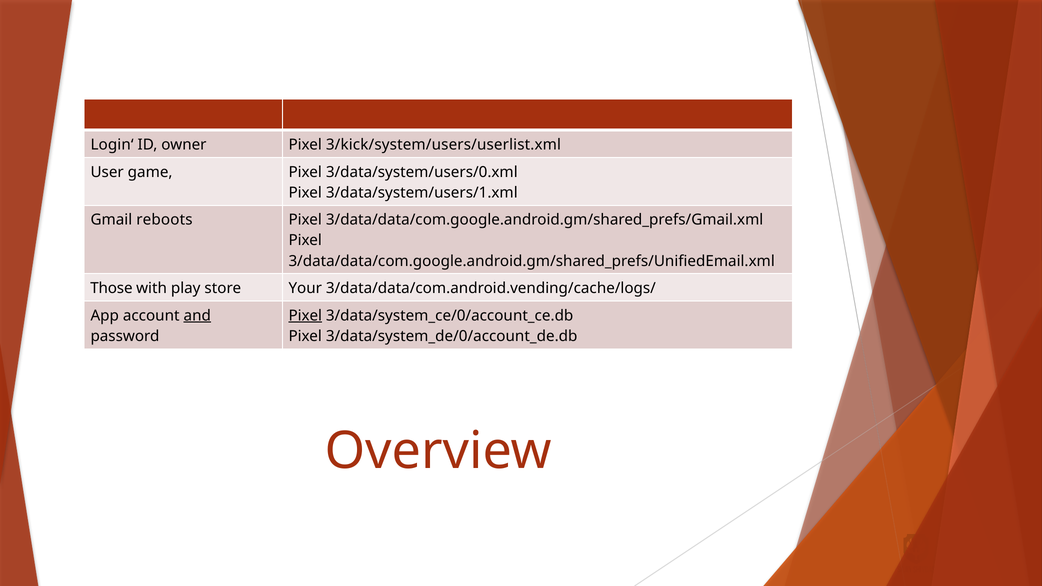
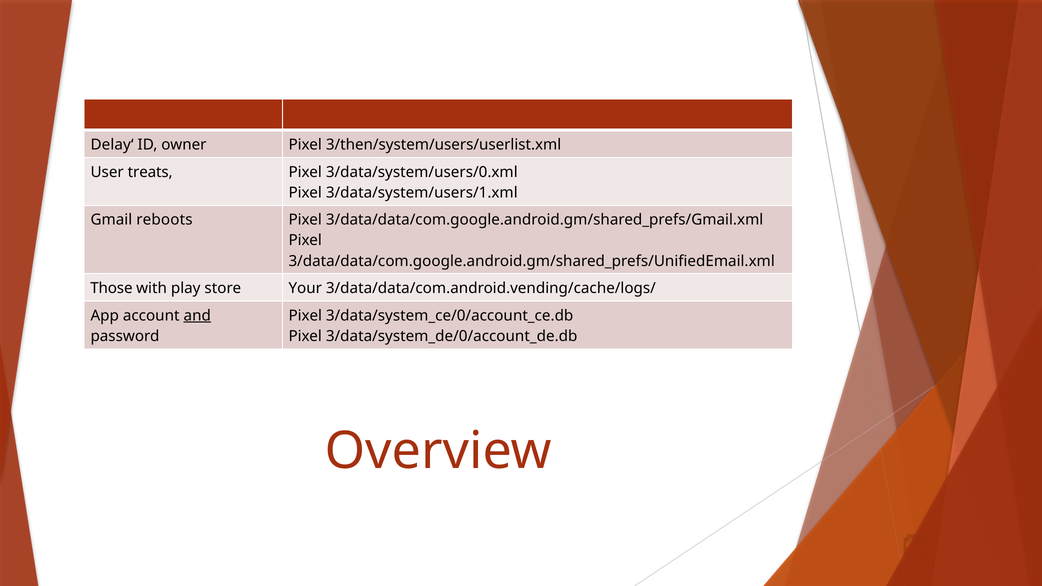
Login‘: Login‘ -> Delay‘
3/kick/system/users/userlist.xml: 3/kick/system/users/userlist.xml -> 3/then/system/users/userlist.xml
game: game -> treats
Pixel at (305, 316) underline: present -> none
